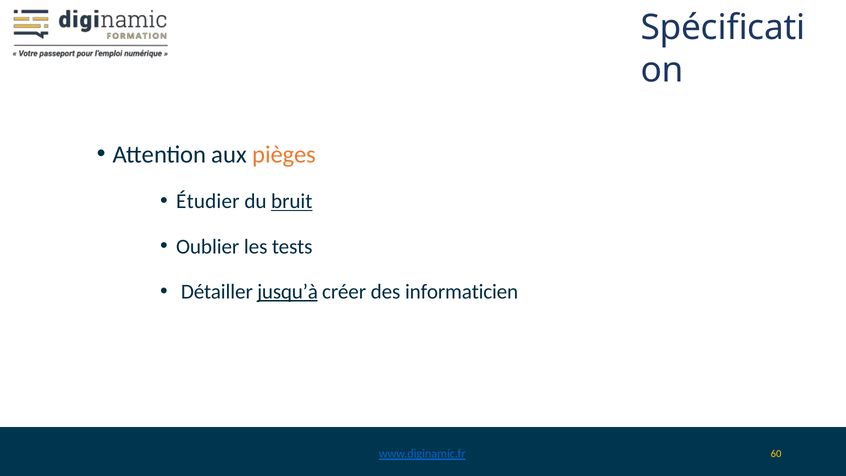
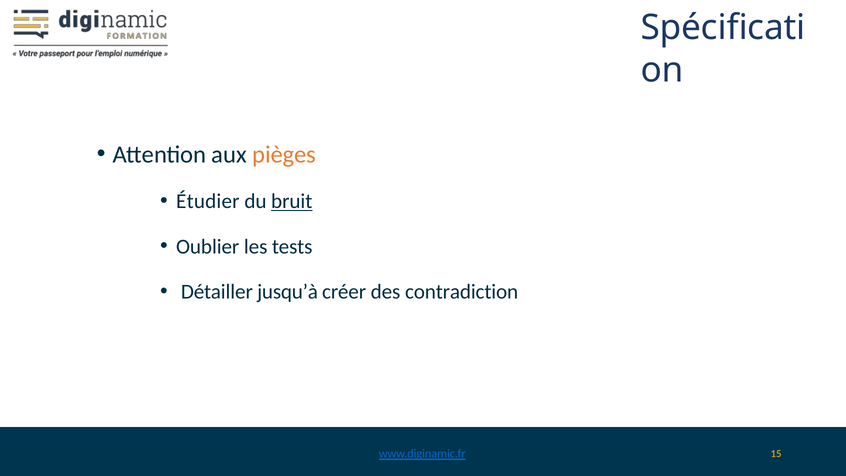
jusqu’à underline: present -> none
informaticien: informaticien -> contradiction
60: 60 -> 15
